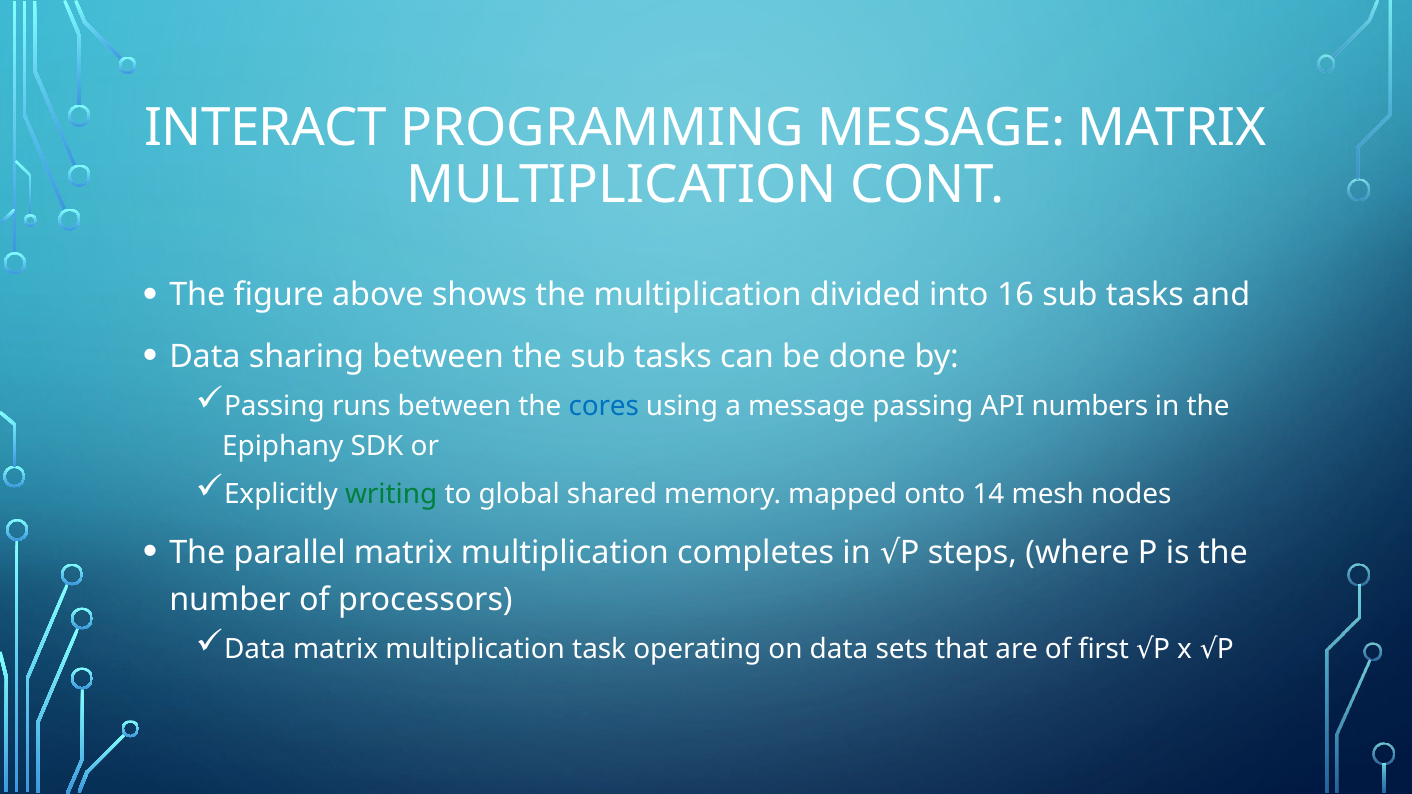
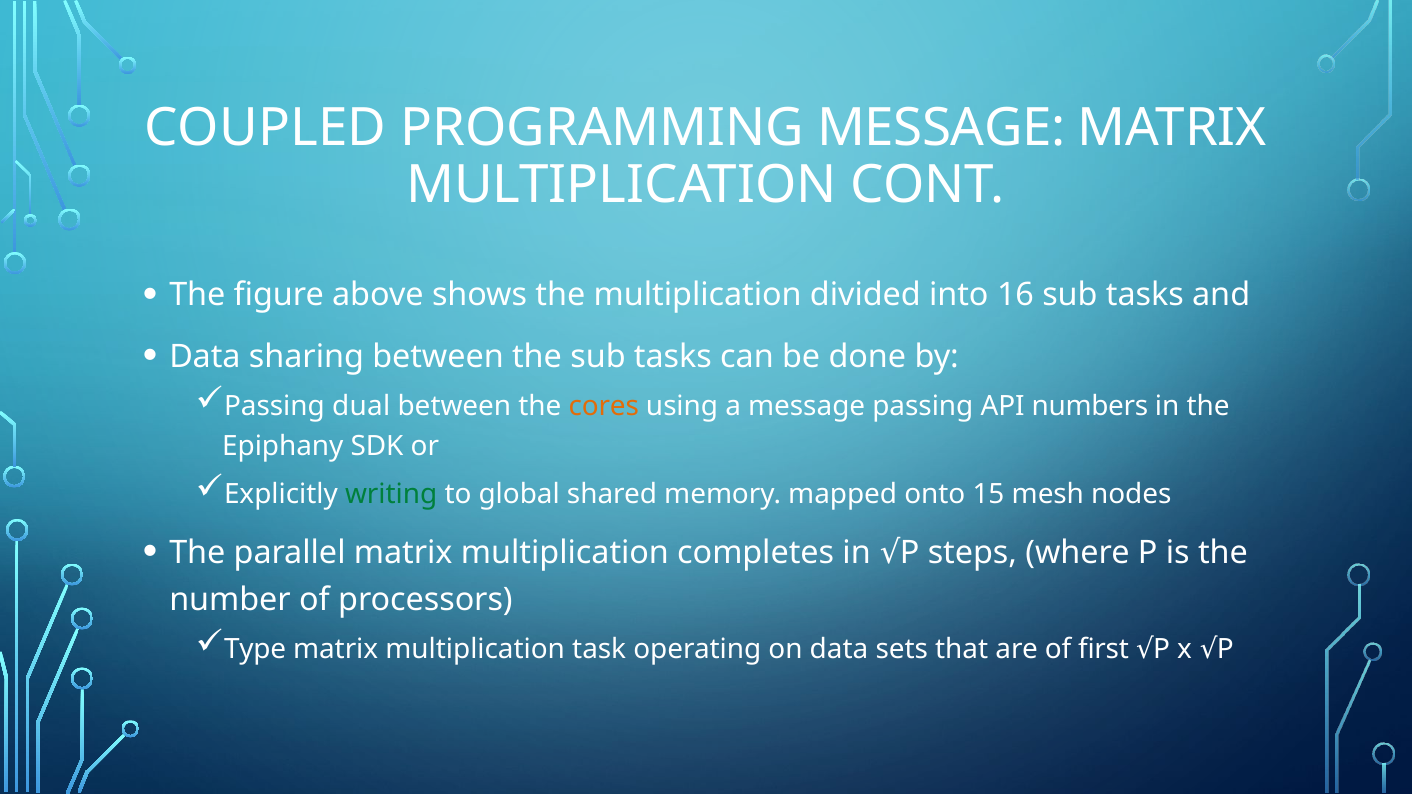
INTERACT: INTERACT -> COUPLED
runs: runs -> dual
cores colour: blue -> orange
14: 14 -> 15
Data at (255, 650): Data -> Type
